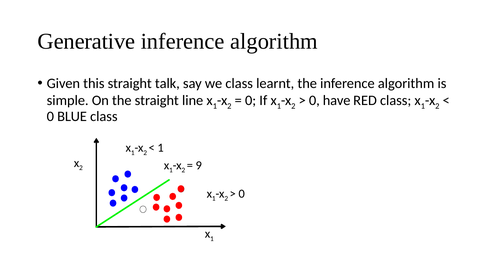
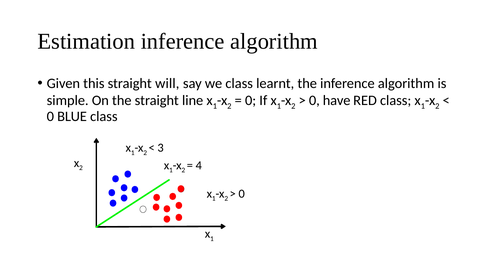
Generative: Generative -> Estimation
talk: talk -> will
1 at (161, 148): 1 -> 3
9: 9 -> 4
